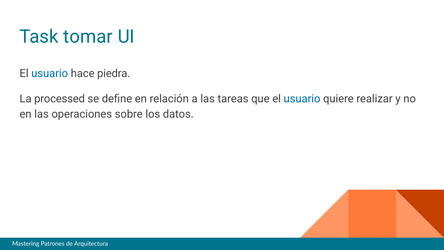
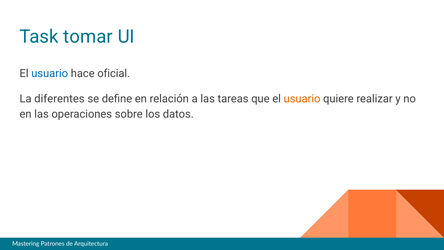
piedra: piedra -> oficial
processed: processed -> diferentes
usuario at (302, 99) colour: blue -> orange
